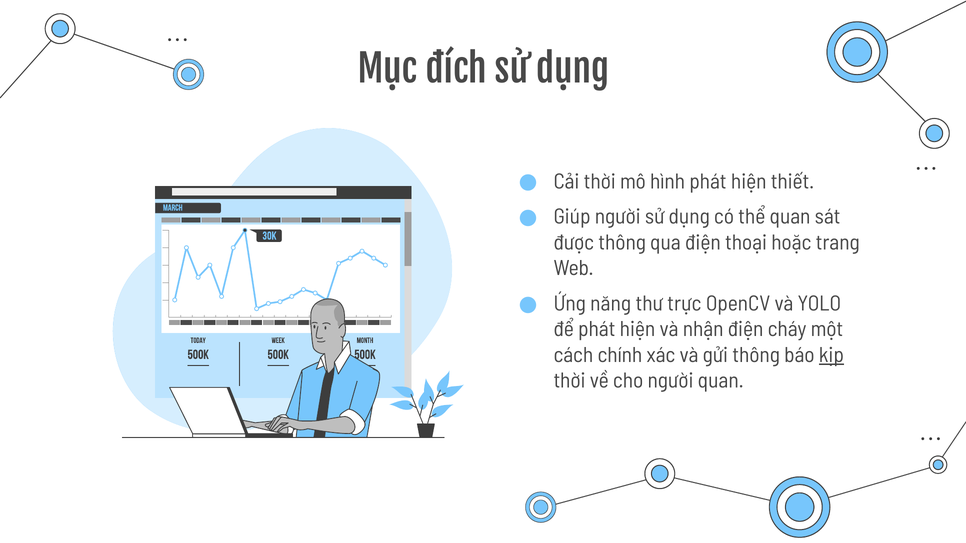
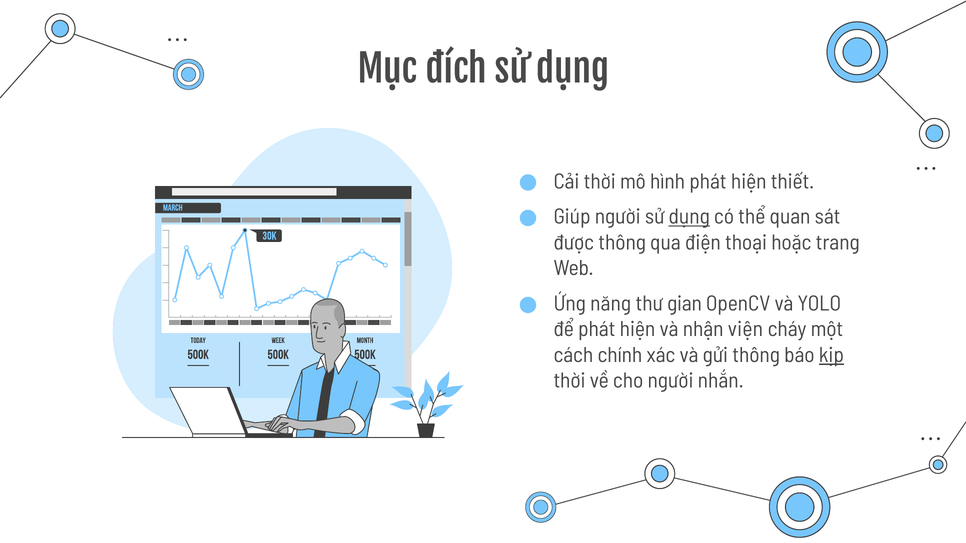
dụng at (689, 217) underline: none -> present
trực: trực -> gian
nhận điện: điện -> viện
người quan: quan -> nhắn
